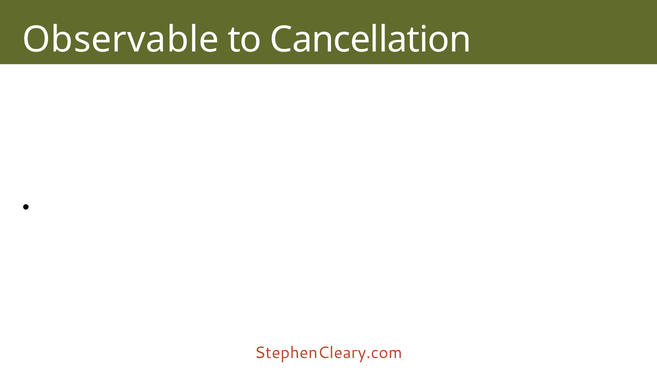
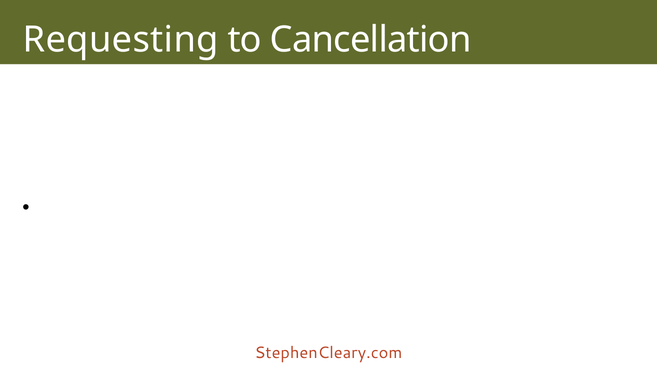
Observable: Observable -> Requesting
